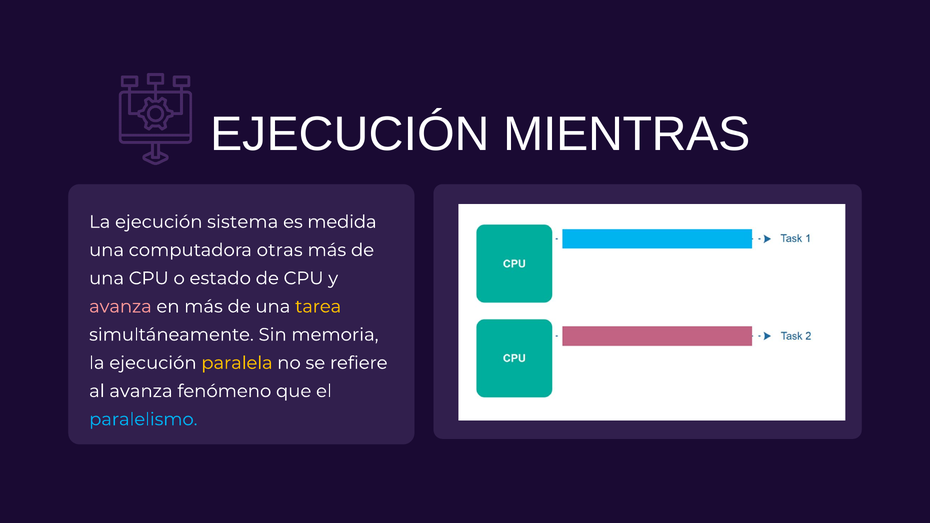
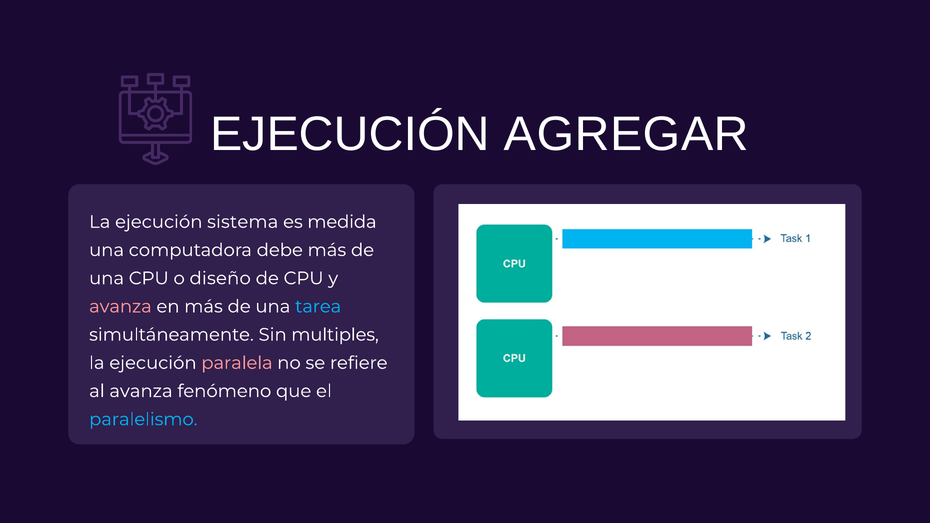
MIENTRAS: MIENTRAS -> AGREGAR
otras: otras -> debe
estado: estado -> diseño
tarea colour: yellow -> light blue
memoria: memoria -> multiples
paralela colour: yellow -> pink
